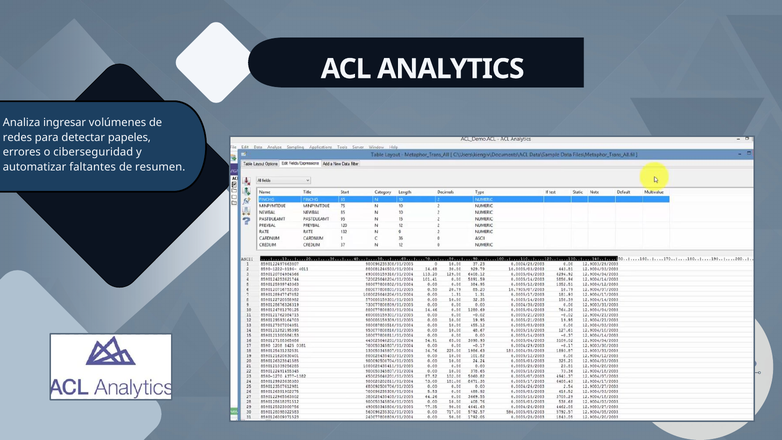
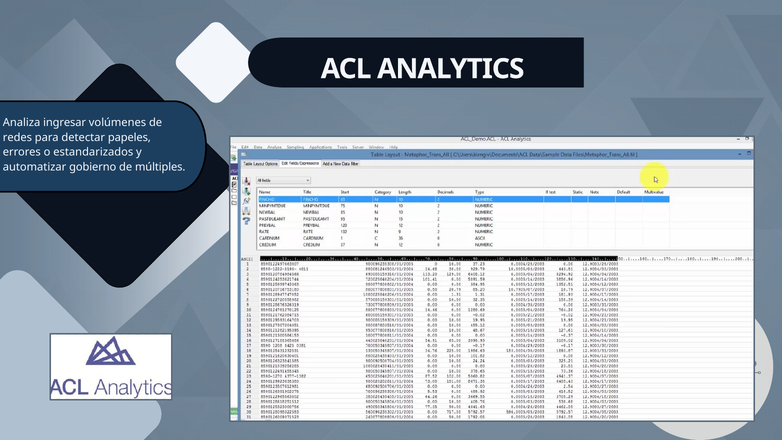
ciberseguridad: ciberseguridad -> estandarizados
faltantes: faltantes -> gobierno
resumen: resumen -> múltiples
